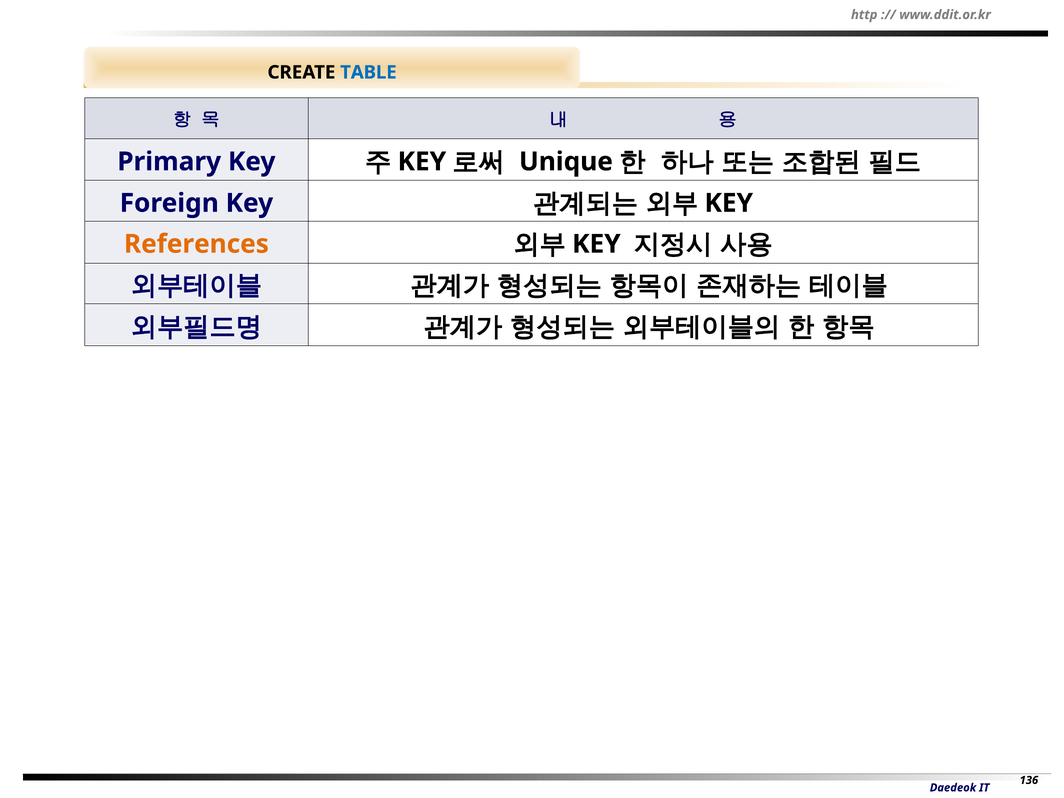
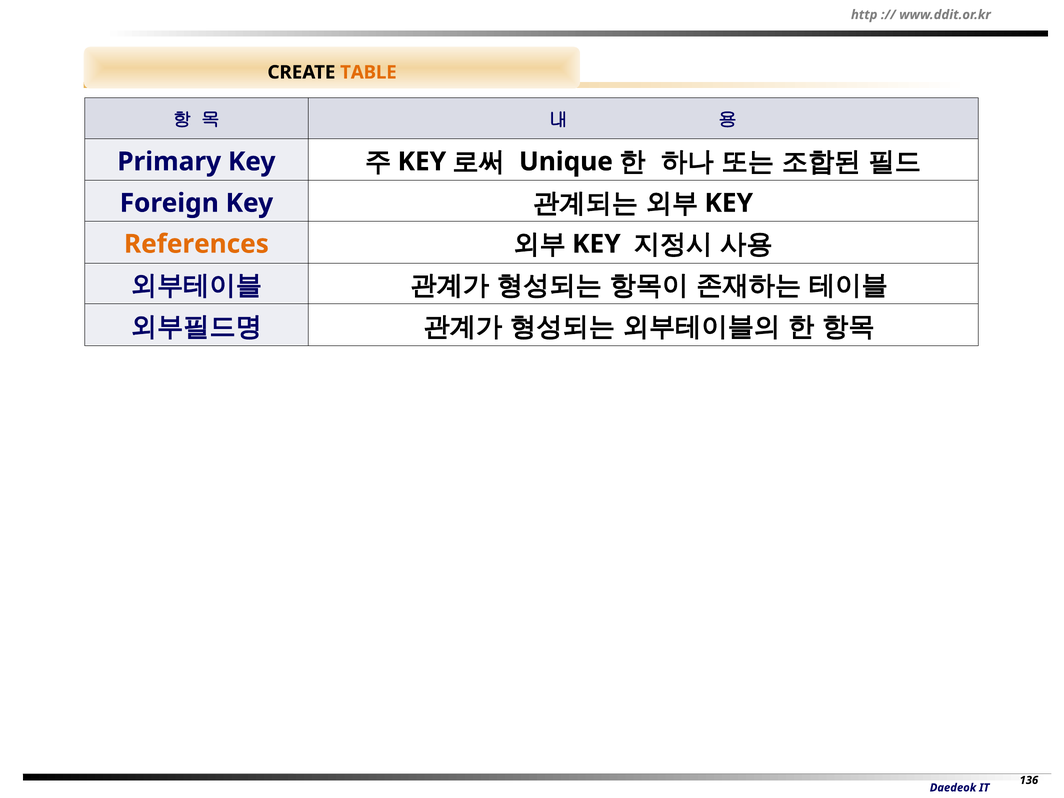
TABLE colour: blue -> orange
